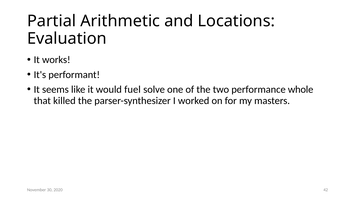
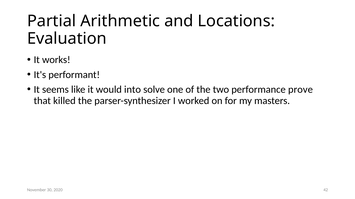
fuel: fuel -> into
whole: whole -> prove
